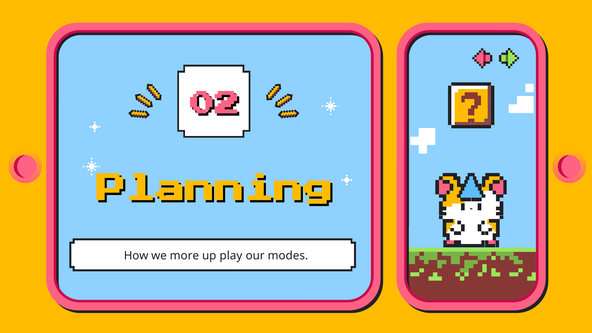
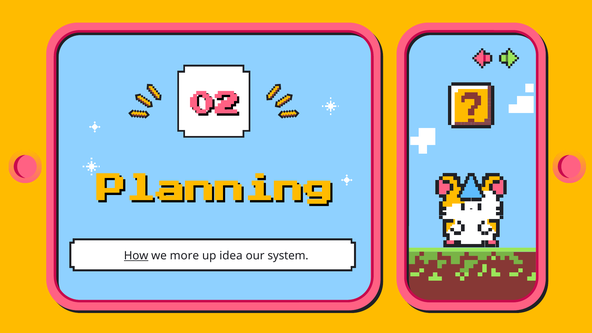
How underline: none -> present
play: play -> idea
modes: modes -> system
